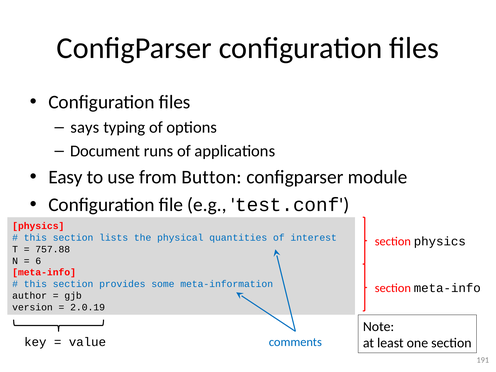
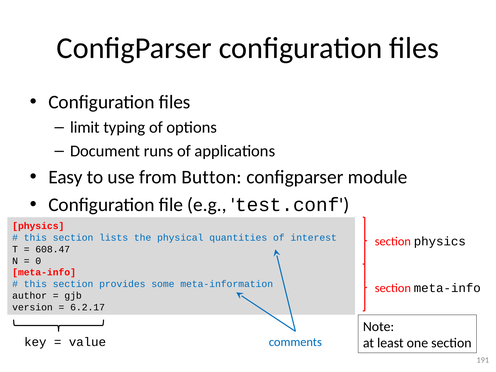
says: says -> limit
757.88: 757.88 -> 608.47
6: 6 -> 0
2.0.19: 2.0.19 -> 6.2.17
